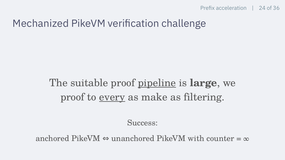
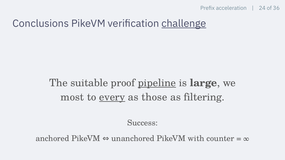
Mechanized: Mechanized -> Conclusions
challenge underline: none -> present
proof at (72, 97): proof -> most
make: make -> those
